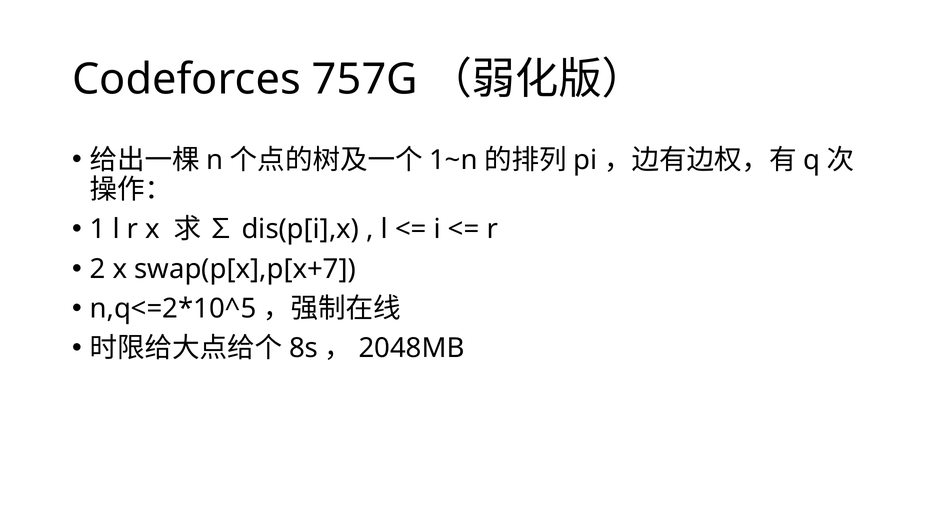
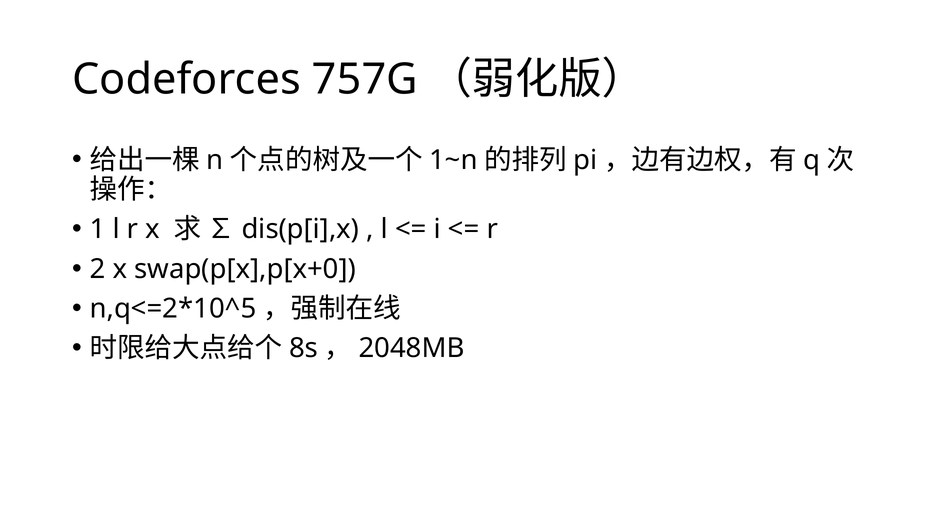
swap(p[x],p[x+7: swap(p[x],p[x+7 -> swap(p[x],p[x+0
